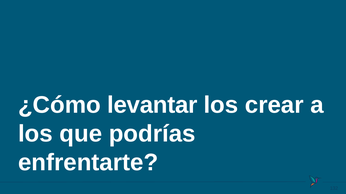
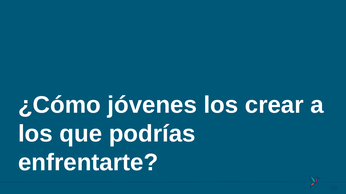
levantar: levantar -> jóvenes
